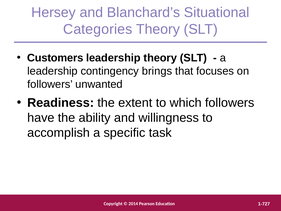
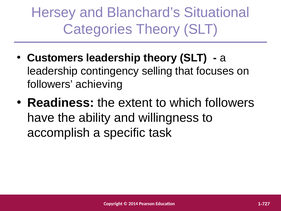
brings: brings -> selling
unwanted: unwanted -> achieving
